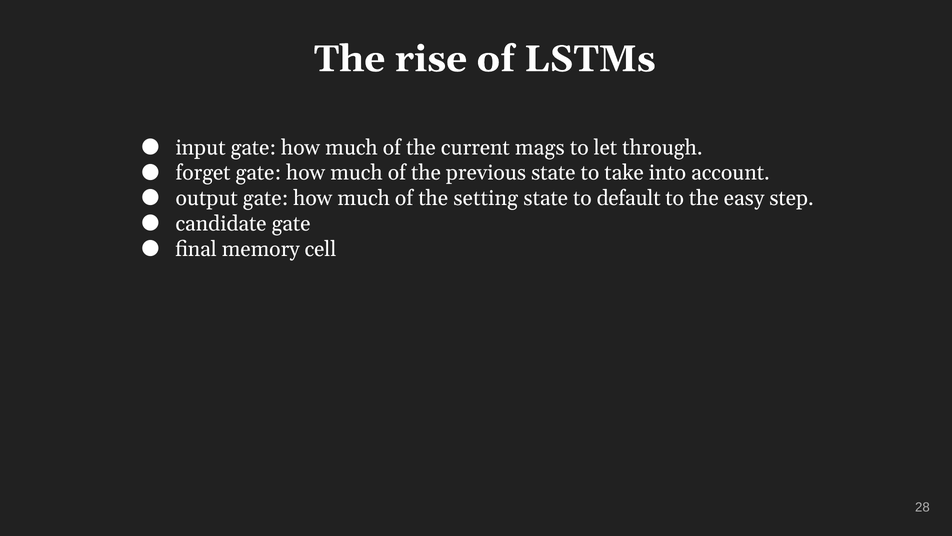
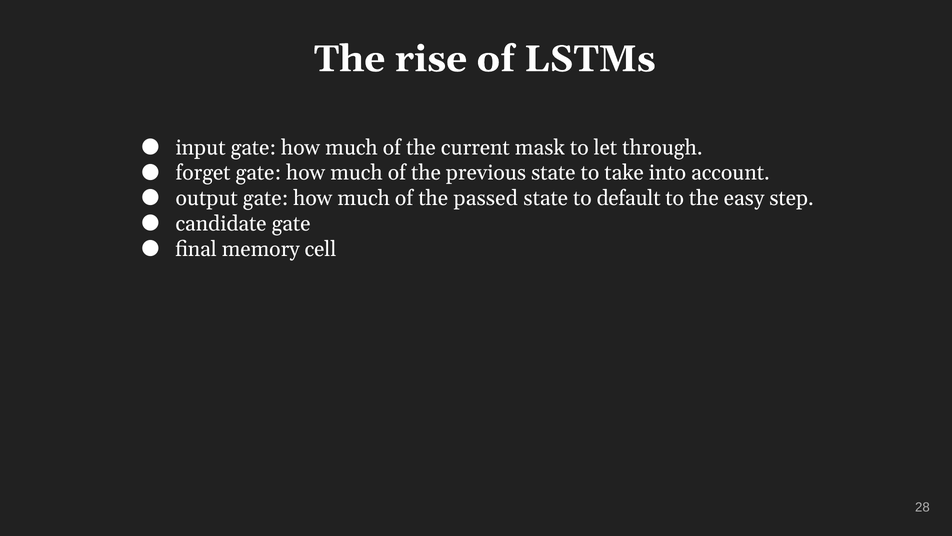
mags: mags -> mask
setting: setting -> passed
